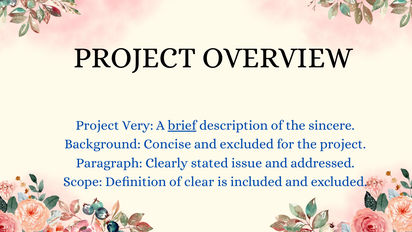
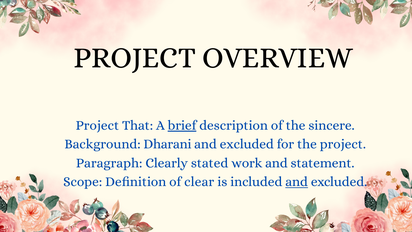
Very: Very -> That
Concise: Concise -> Dharani
issue: issue -> work
addressed: addressed -> statement
and at (297, 182) underline: none -> present
